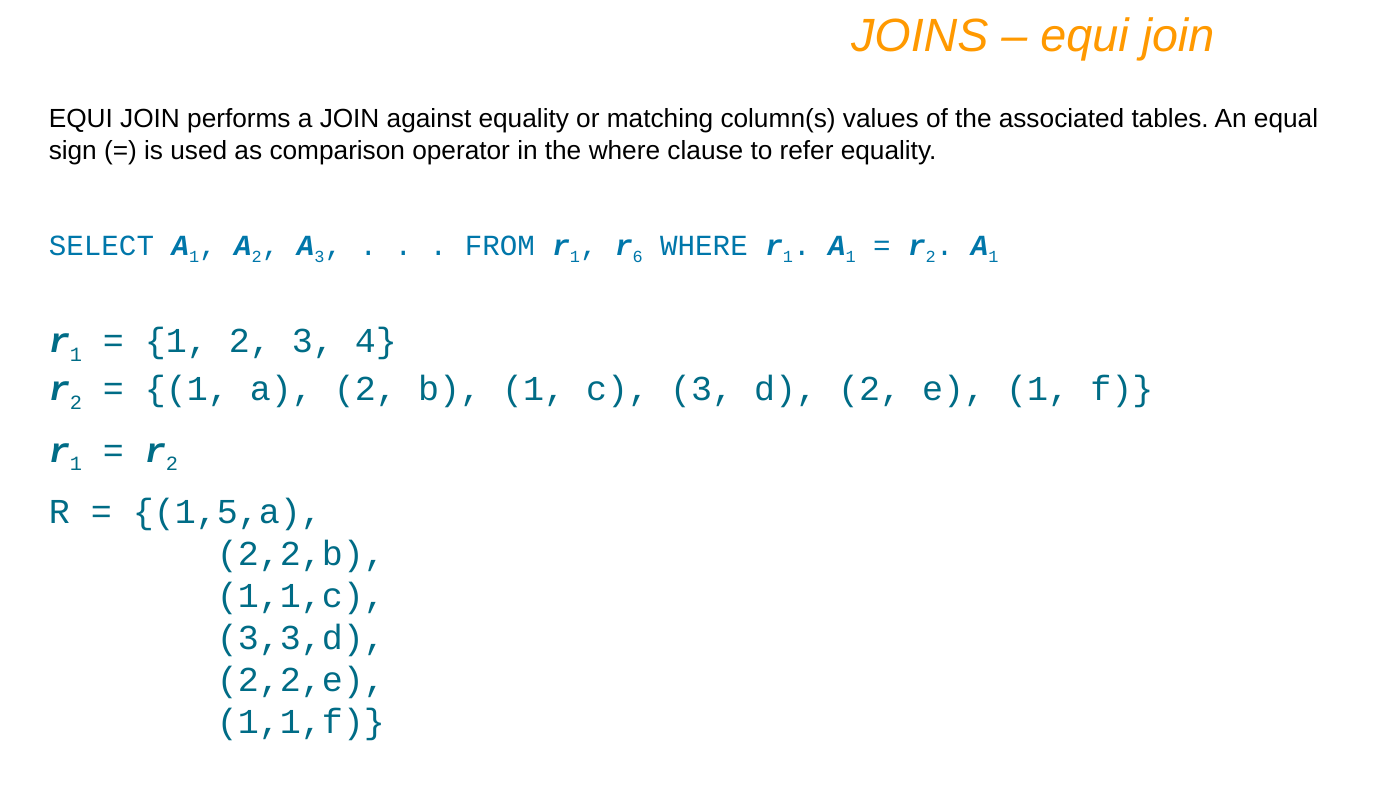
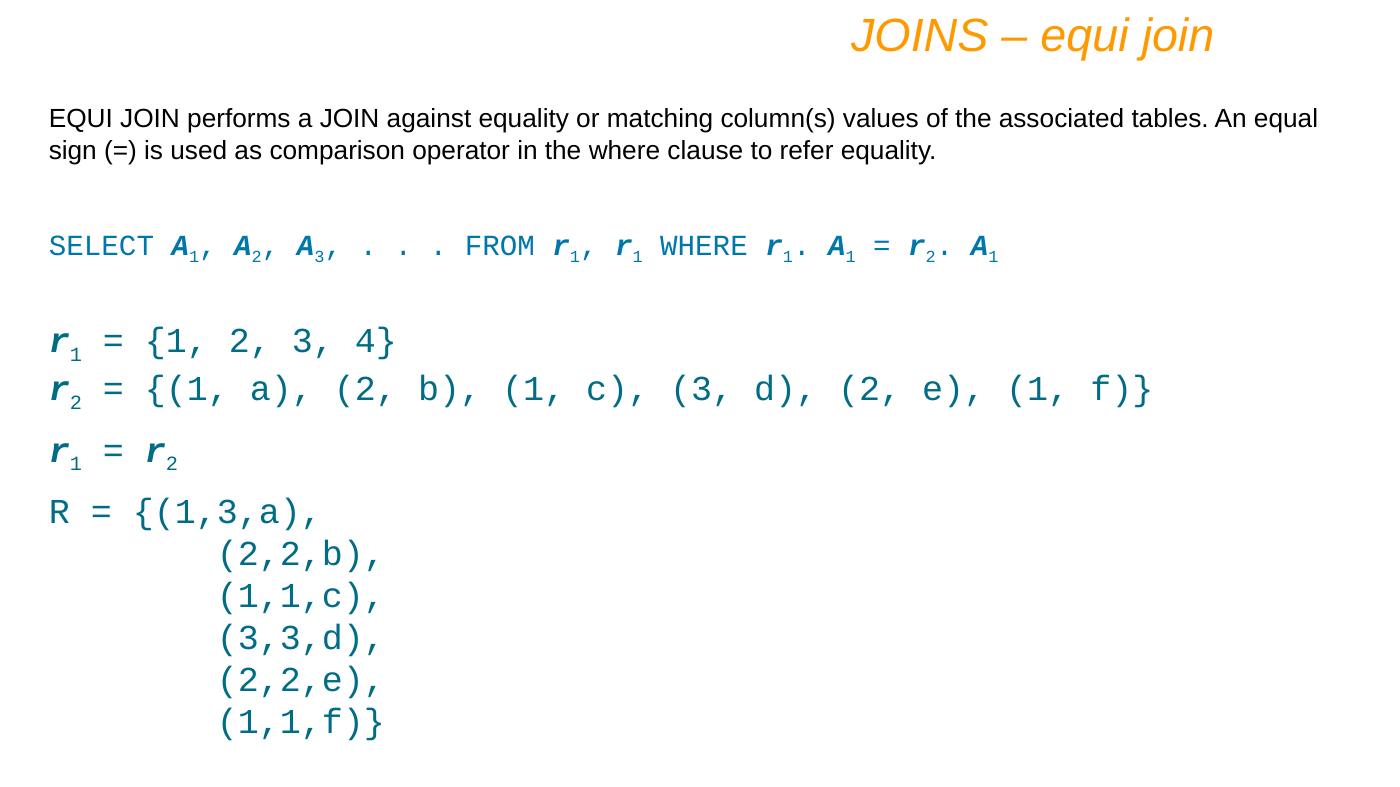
6 at (638, 257): 6 -> 1
1,5,a: 1,5,a -> 1,3,a
